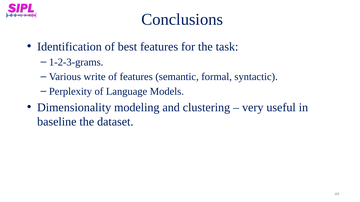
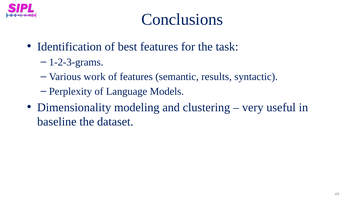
write: write -> work
formal: formal -> results
